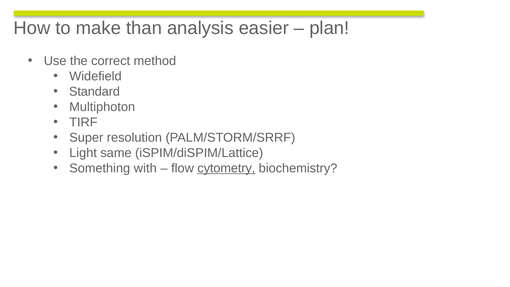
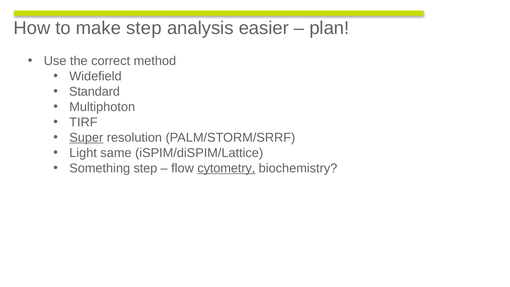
make than: than -> step
Super underline: none -> present
Something with: with -> step
